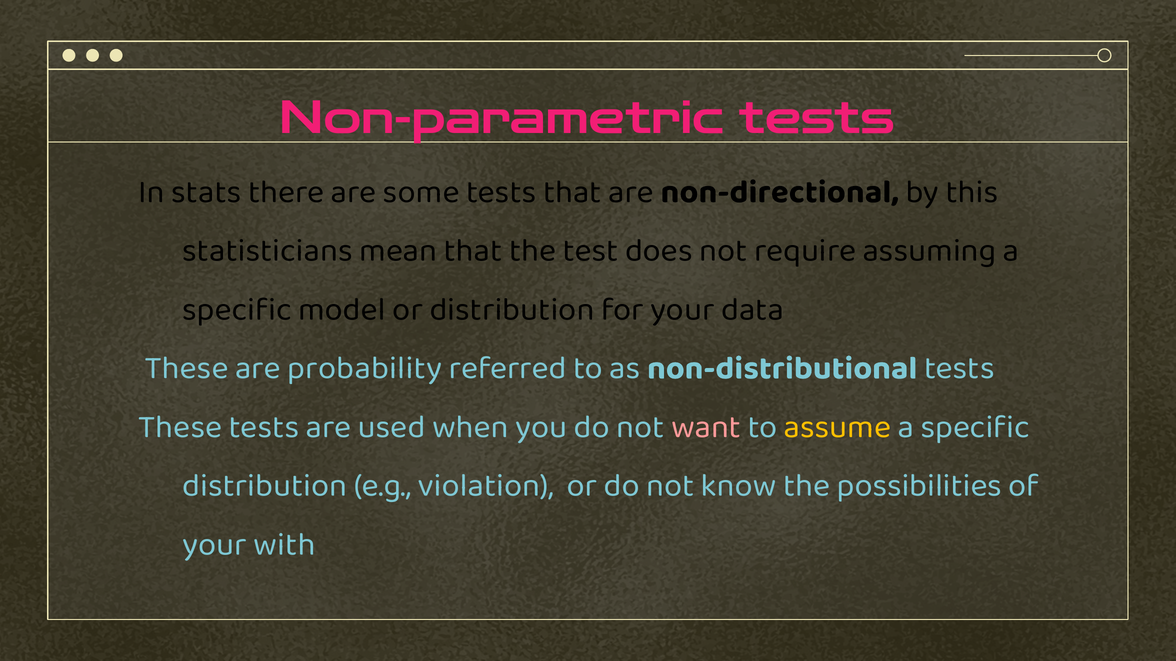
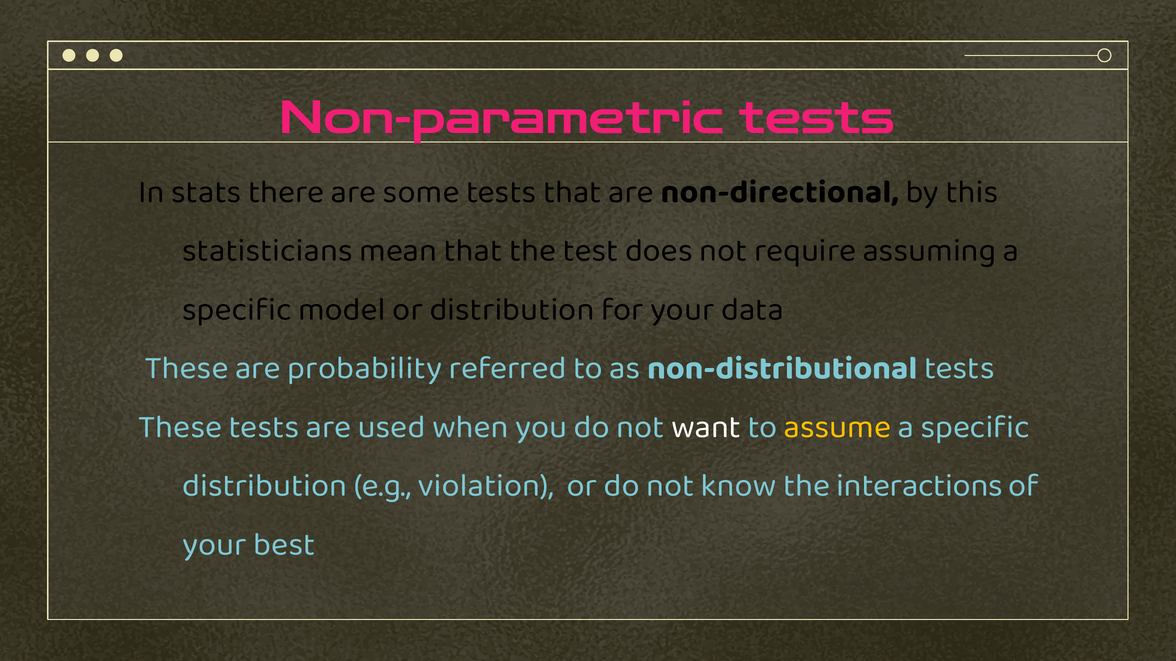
want colour: pink -> white
possibilities: possibilities -> interactions
with: with -> best
